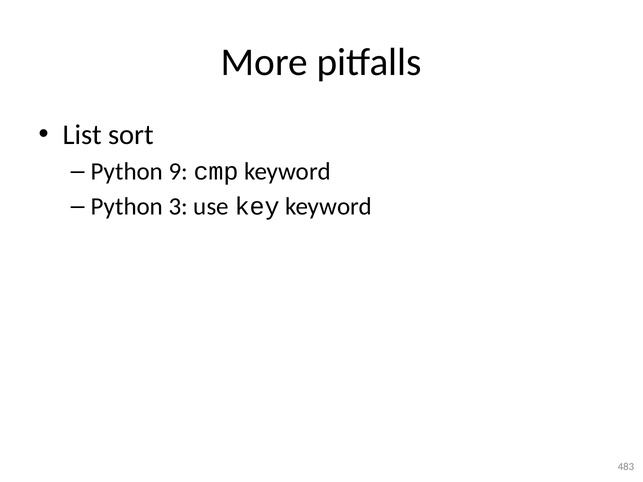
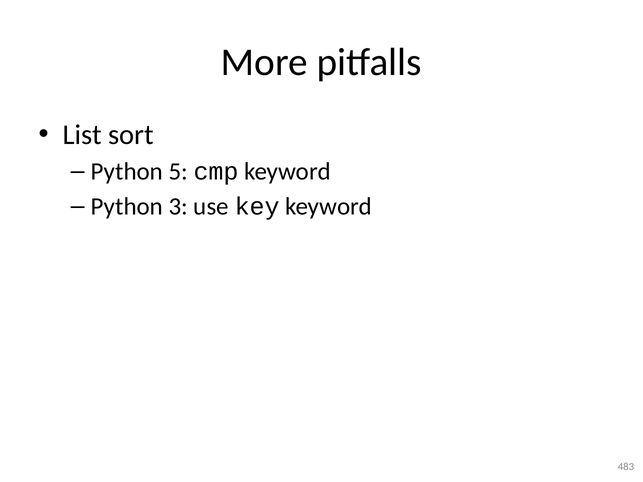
9: 9 -> 5
